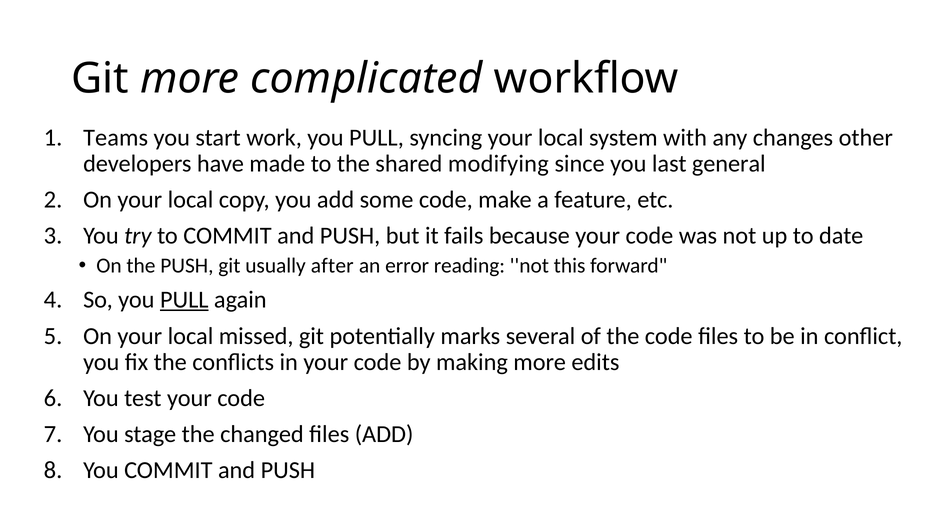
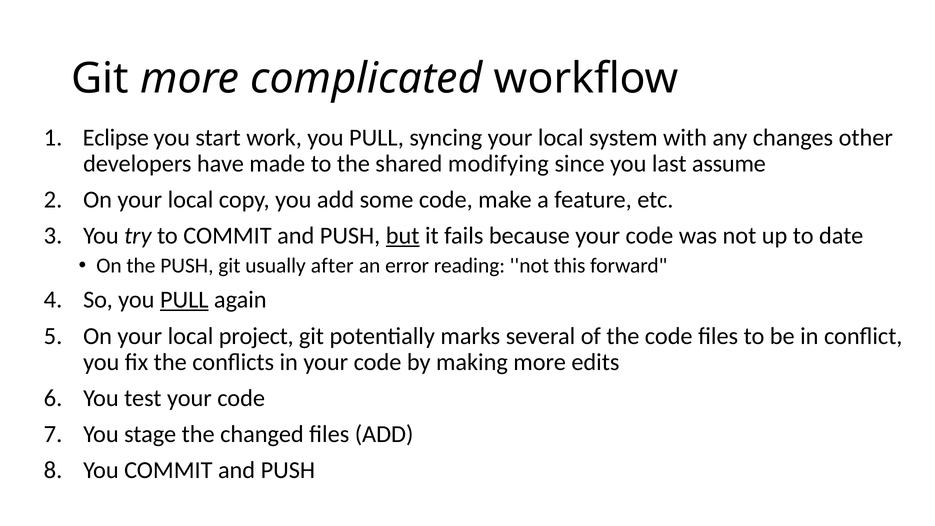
Teams: Teams -> Eclipse
general: general -> assume
but underline: none -> present
missed: missed -> project
